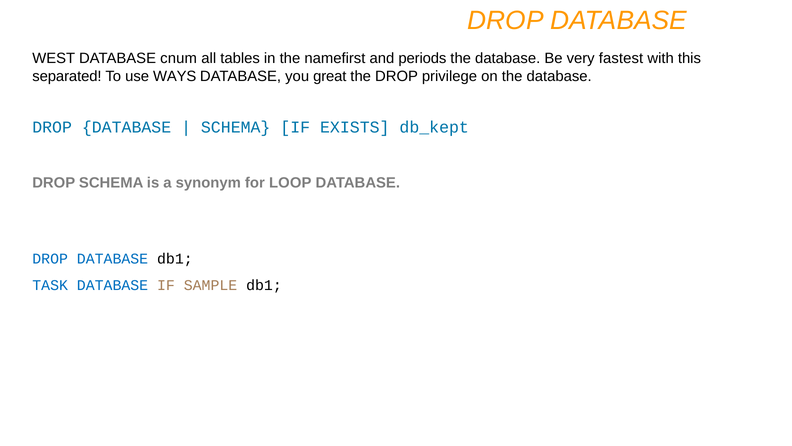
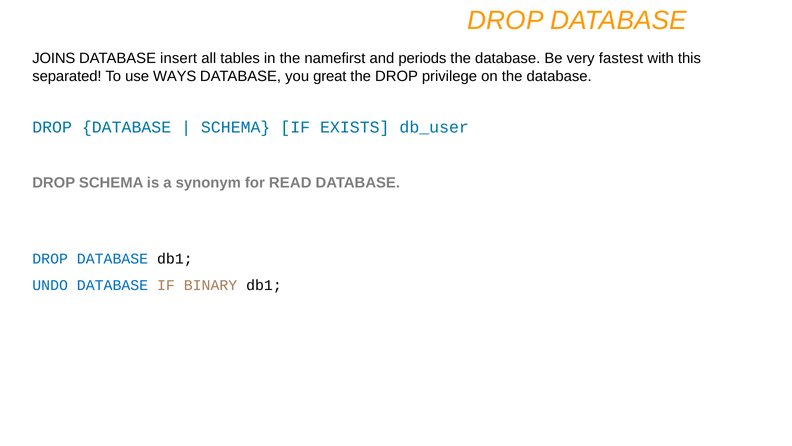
WEST: WEST -> JOINS
cnum: cnum -> insert
db_kept: db_kept -> db_user
LOOP: LOOP -> READ
TASK: TASK -> UNDO
SAMPLE: SAMPLE -> BINARY
